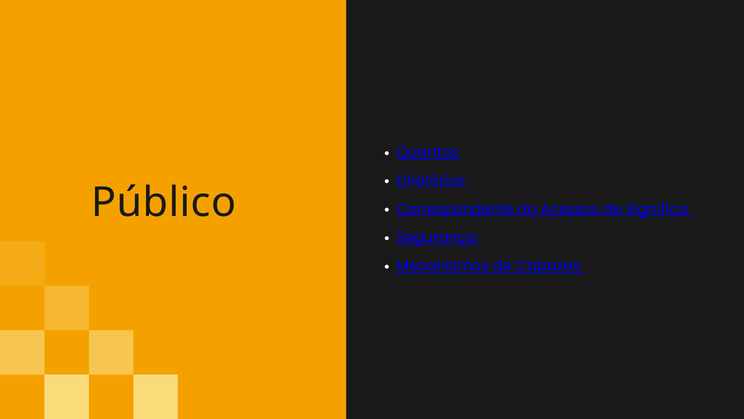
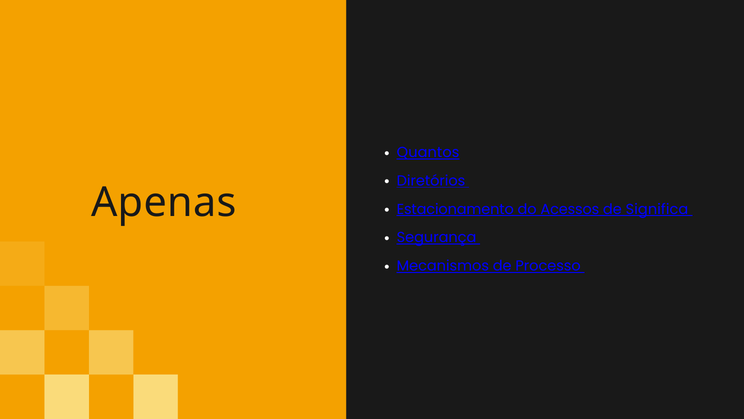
Público: Público -> Apenas
Correspondente: Correspondente -> Estacionamento
Capazes: Capazes -> Processo
